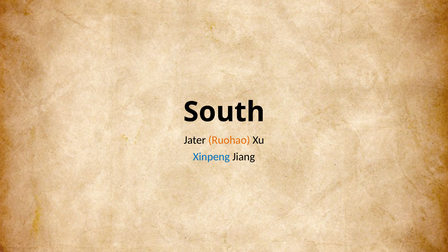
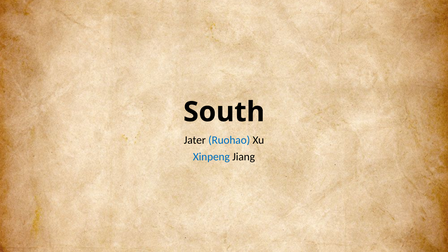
Ruohao colour: orange -> blue
